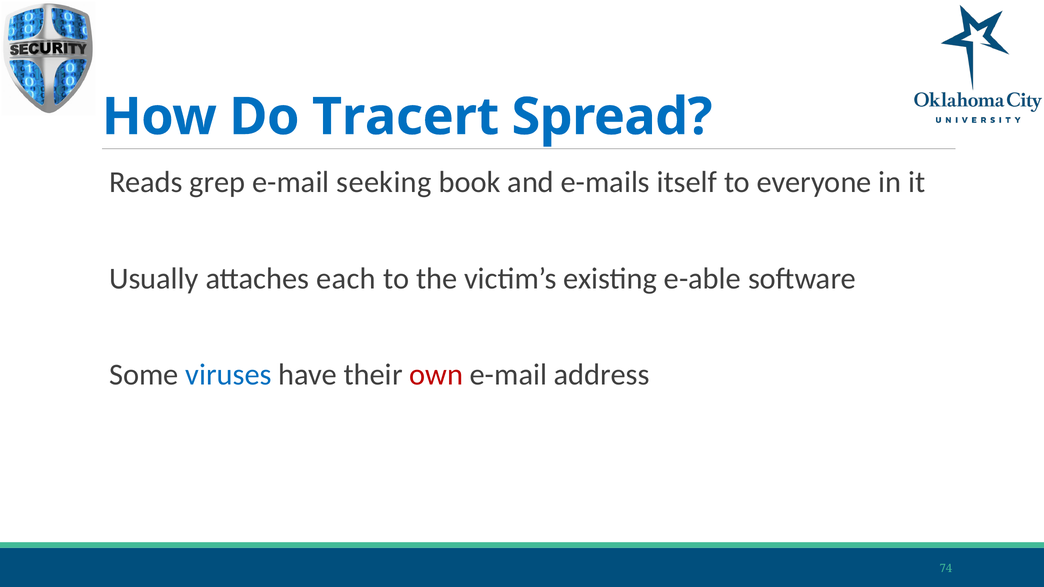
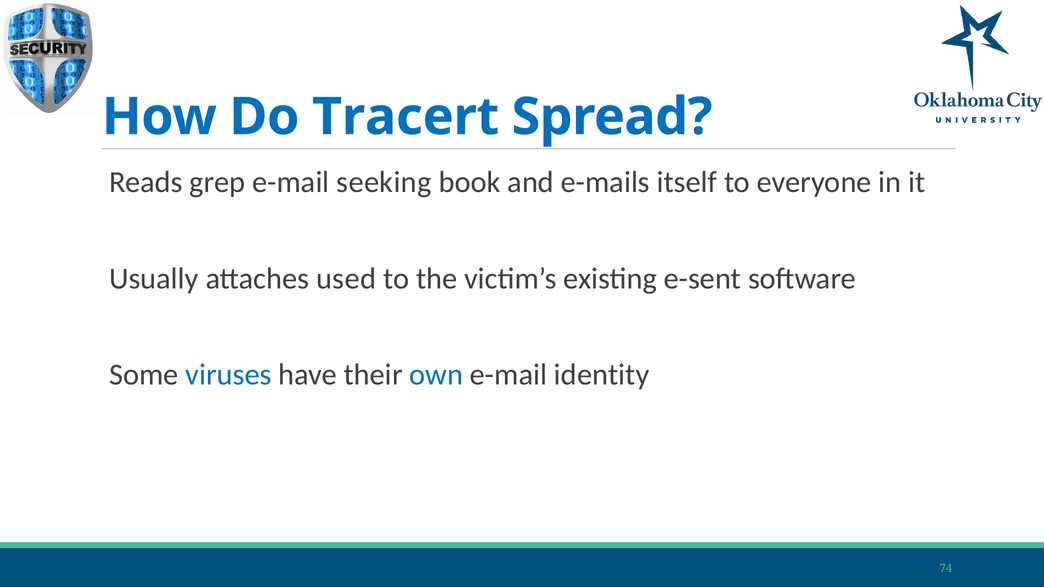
each: each -> used
e-able: e-able -> e-sent
own colour: red -> blue
address: address -> identity
